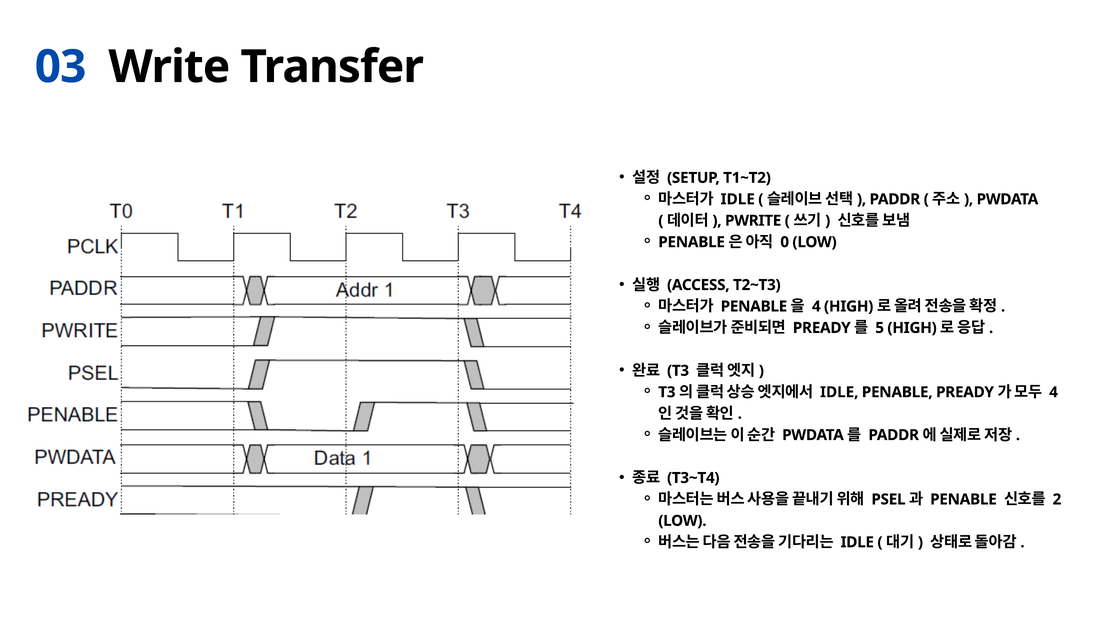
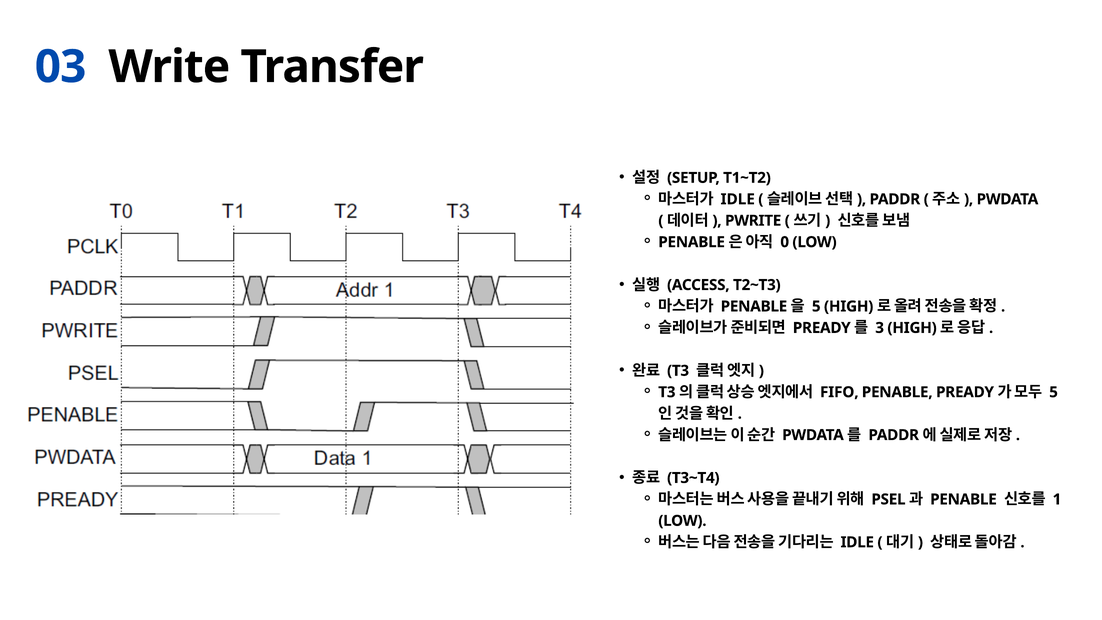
4 at (816, 306): 4 -> 5
5: 5 -> 3
IDLE at (839, 392): IDLE -> FIFO
4 at (1054, 392): 4 -> 5
2: 2 -> 1
